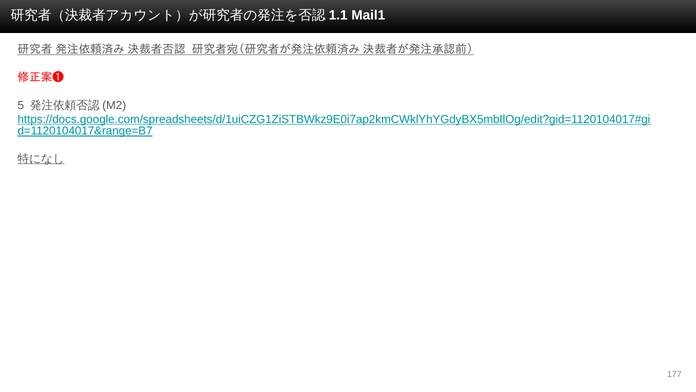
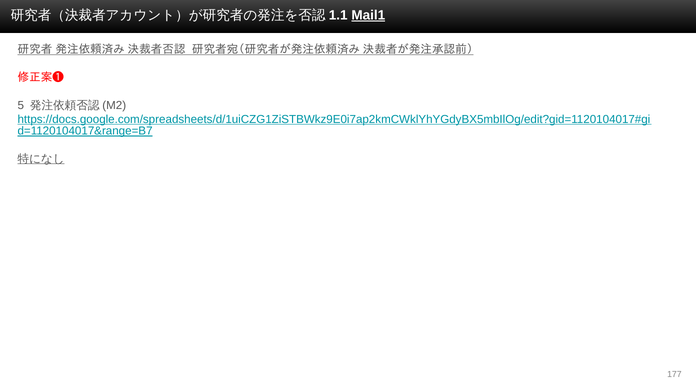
Mail1 underline: none -> present
